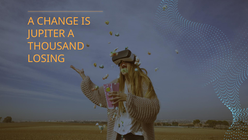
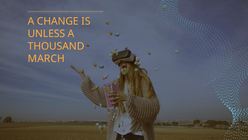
JUPITER: JUPITER -> UNLESS
LOSING: LOSING -> MARCH
